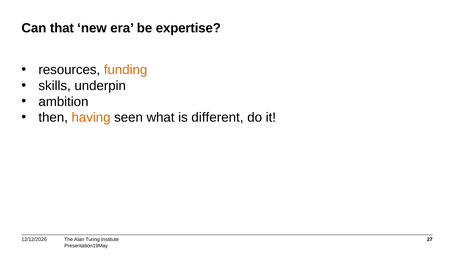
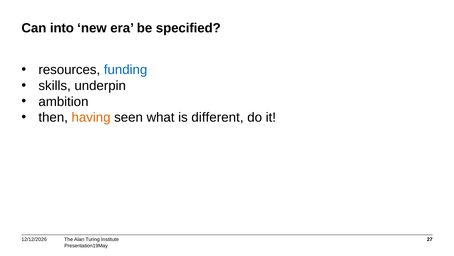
that: that -> into
expertise: expertise -> specified
funding colour: orange -> blue
